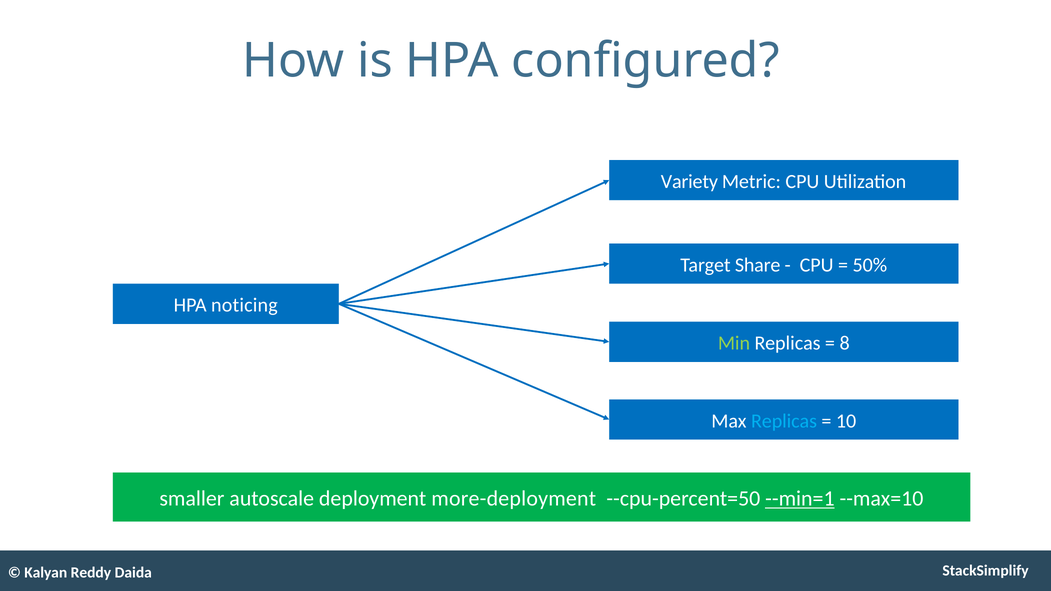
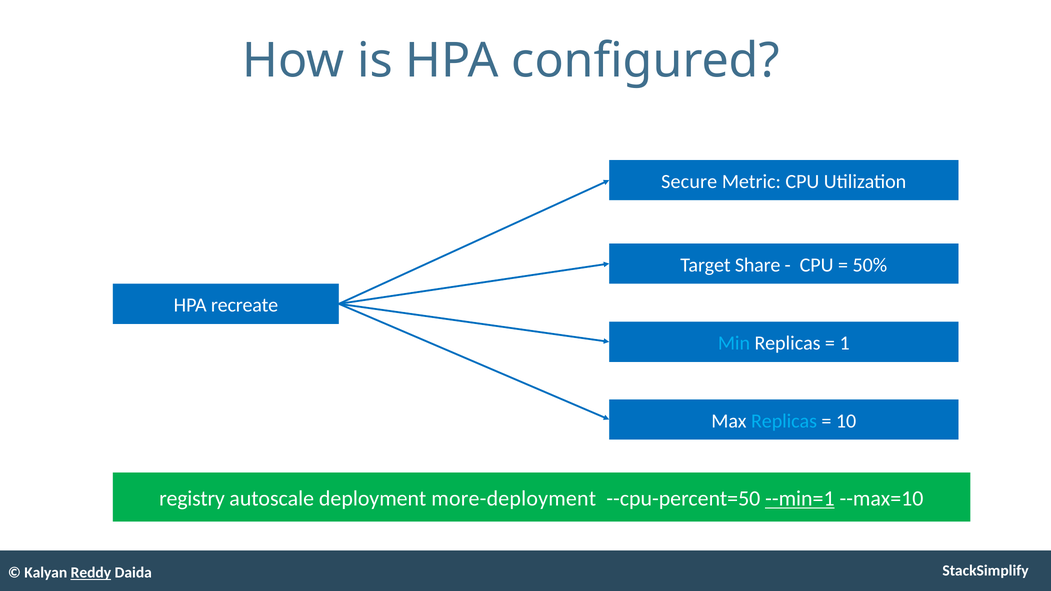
Variety: Variety -> Secure
noticing: noticing -> recreate
Min colour: light green -> light blue
8: 8 -> 1
smaller: smaller -> registry
Reddy underline: none -> present
